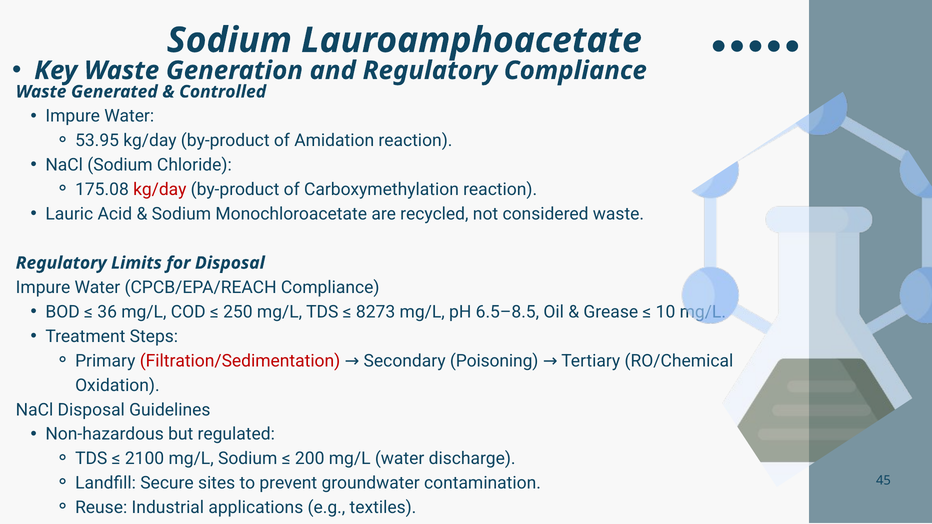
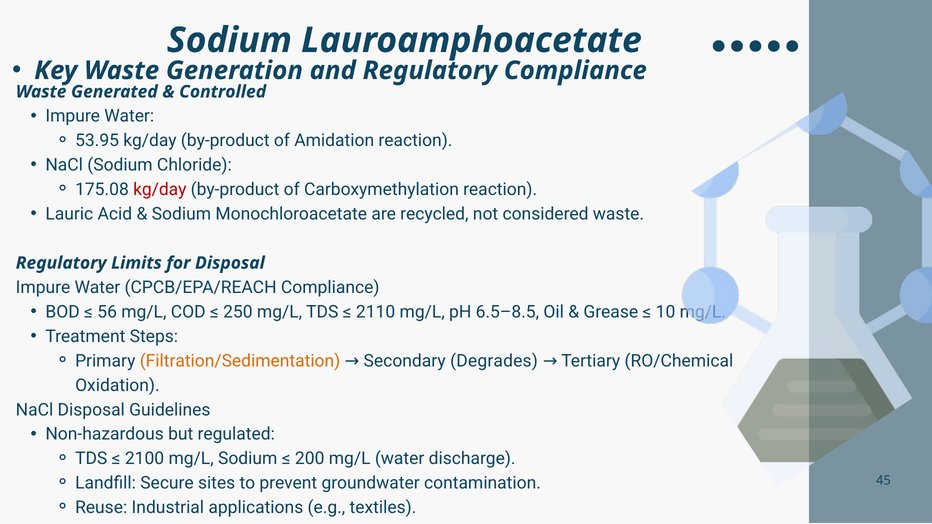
36: 36 -> 56
8273: 8273 -> 2110
Filtration/Sedimentation colour: red -> orange
Poisoning: Poisoning -> Degrades
